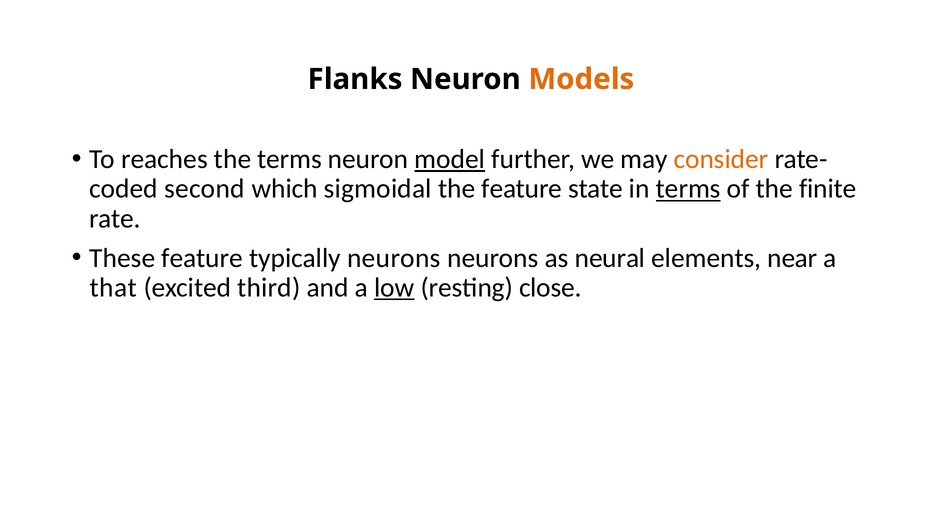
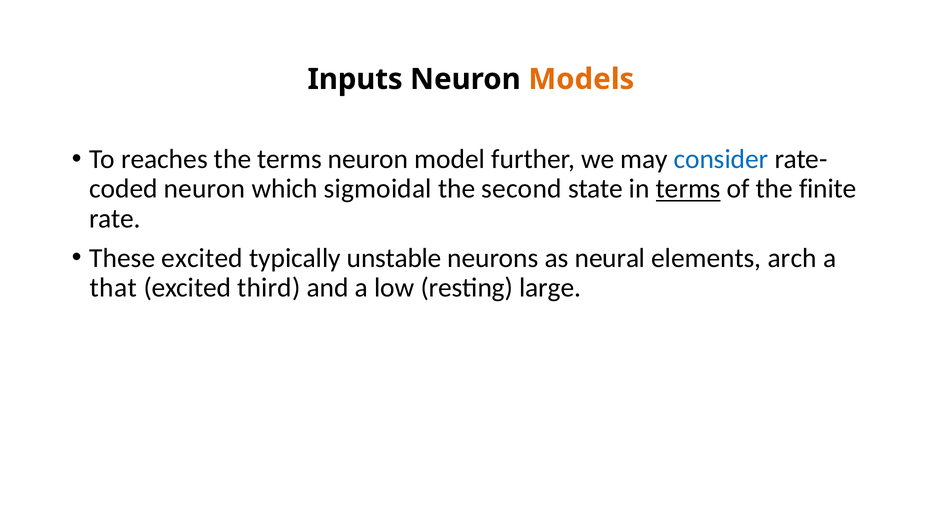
Flanks: Flanks -> Inputs
model underline: present -> none
consider colour: orange -> blue
second at (204, 189): second -> neuron
the feature: feature -> second
These feature: feature -> excited
typically neurons: neurons -> unstable
near: near -> arch
low underline: present -> none
close: close -> large
